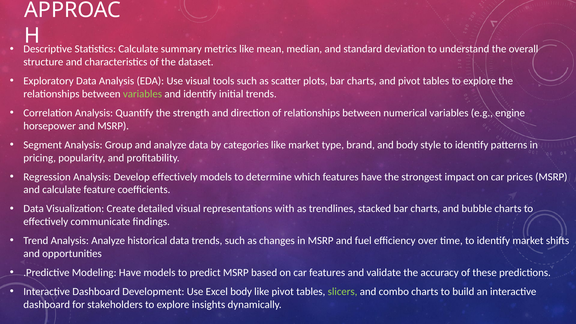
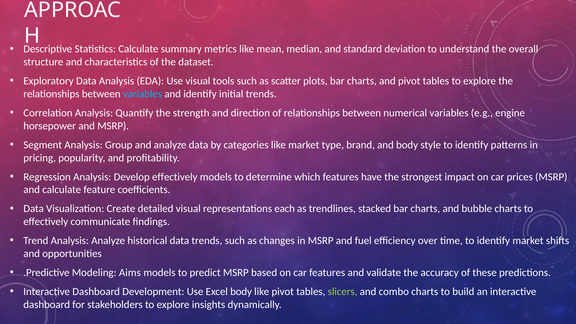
variables at (142, 94) colour: light green -> light blue
with: with -> each
Modeling Have: Have -> Aims
